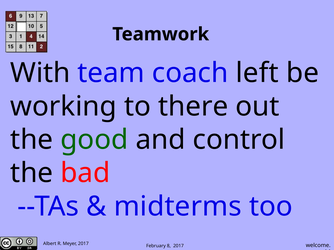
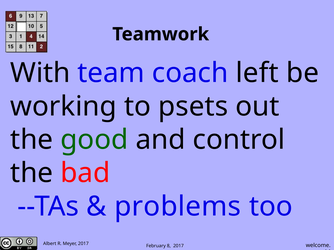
there: there -> psets
midterms: midterms -> problems
